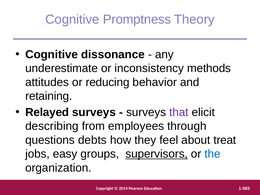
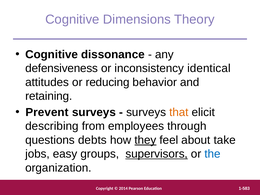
Promptness: Promptness -> Dimensions
underestimate: underestimate -> defensiveness
methods: methods -> identical
Relayed: Relayed -> Prevent
that colour: purple -> orange
they underline: none -> present
treat: treat -> take
